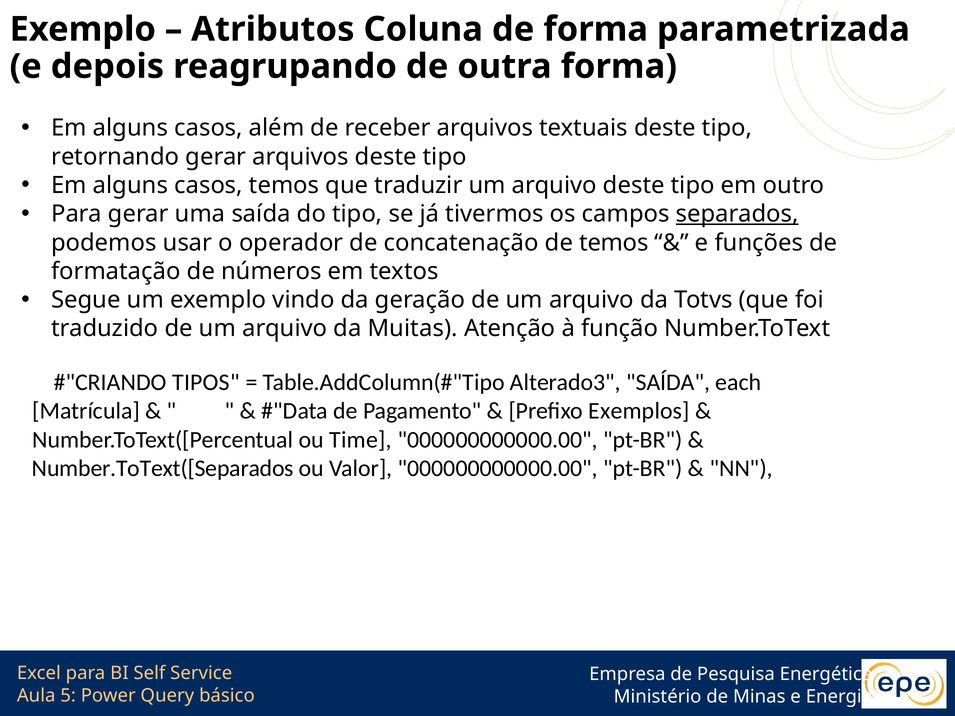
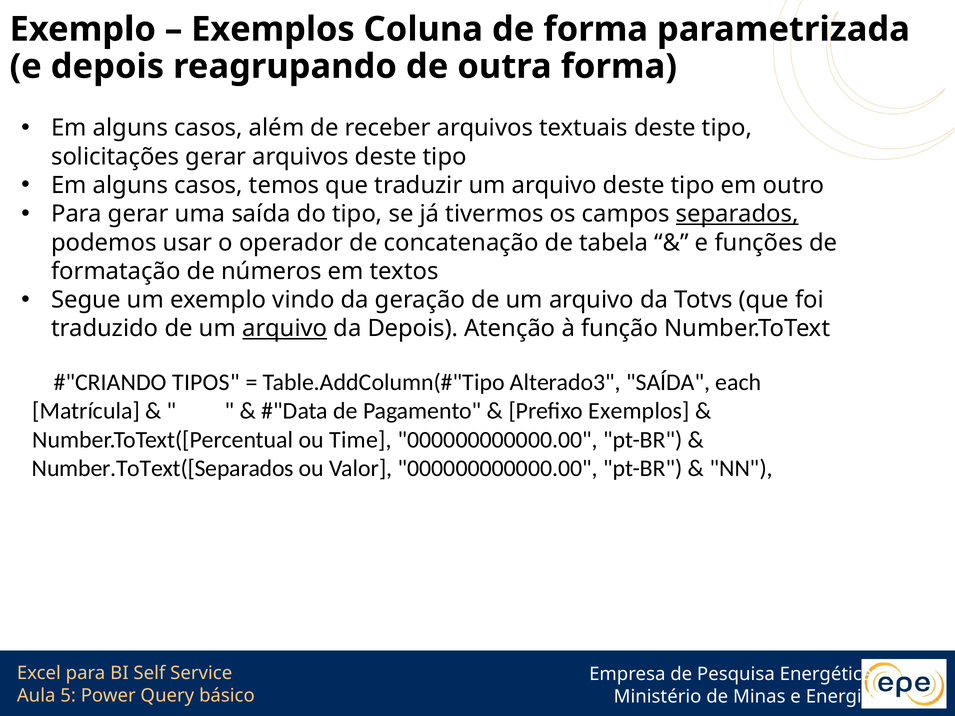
Atributos at (273, 29): Atributos -> Exemplos
retornando: retornando -> solicitações
de temos: temos -> tabela
arquivo at (285, 329) underline: none -> present
da Muitas: Muitas -> Depois
